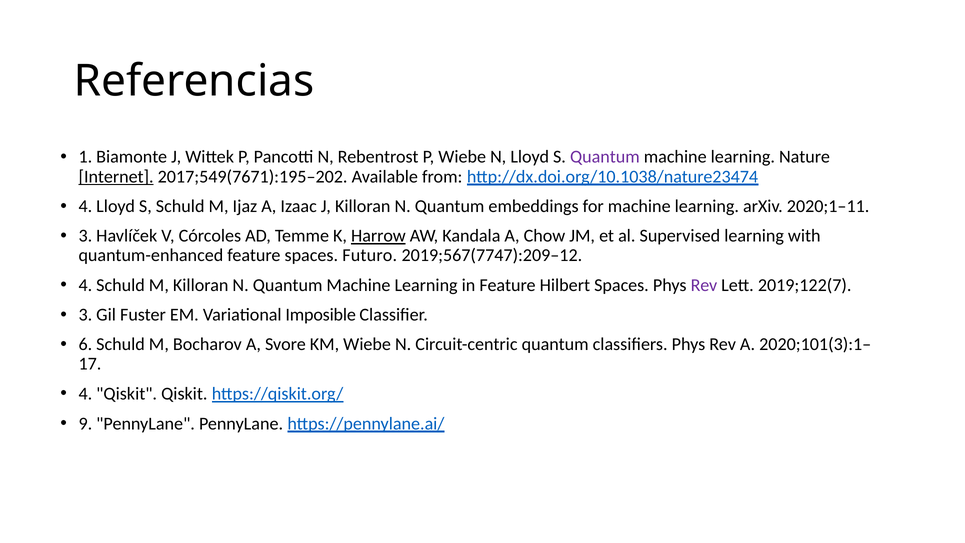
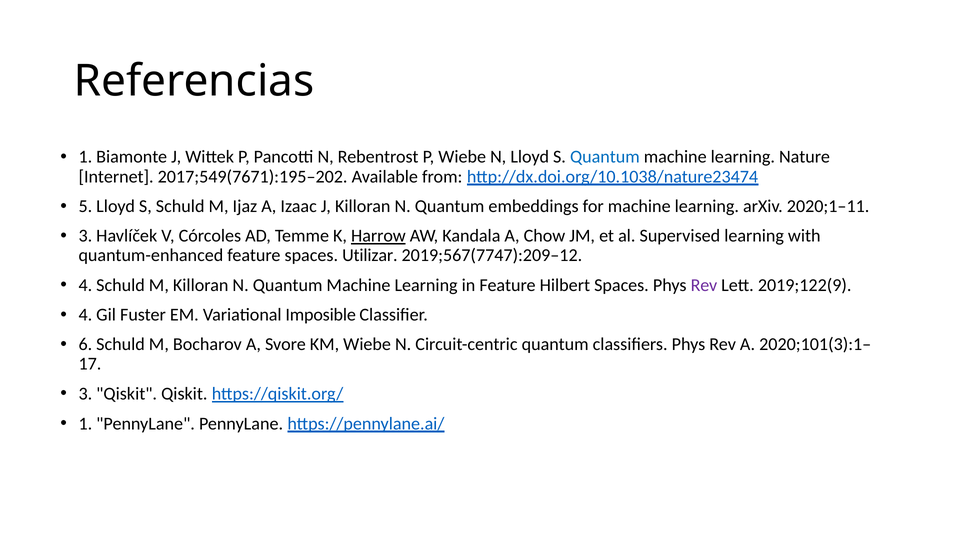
Quantum at (605, 157) colour: purple -> blue
Internet underline: present -> none
4 at (85, 206): 4 -> 5
Futuro: Futuro -> Utilizar
2019;122(7: 2019;122(7 -> 2019;122(9
3 at (85, 315): 3 -> 4
4 at (85, 394): 4 -> 3
9 at (85, 424): 9 -> 1
